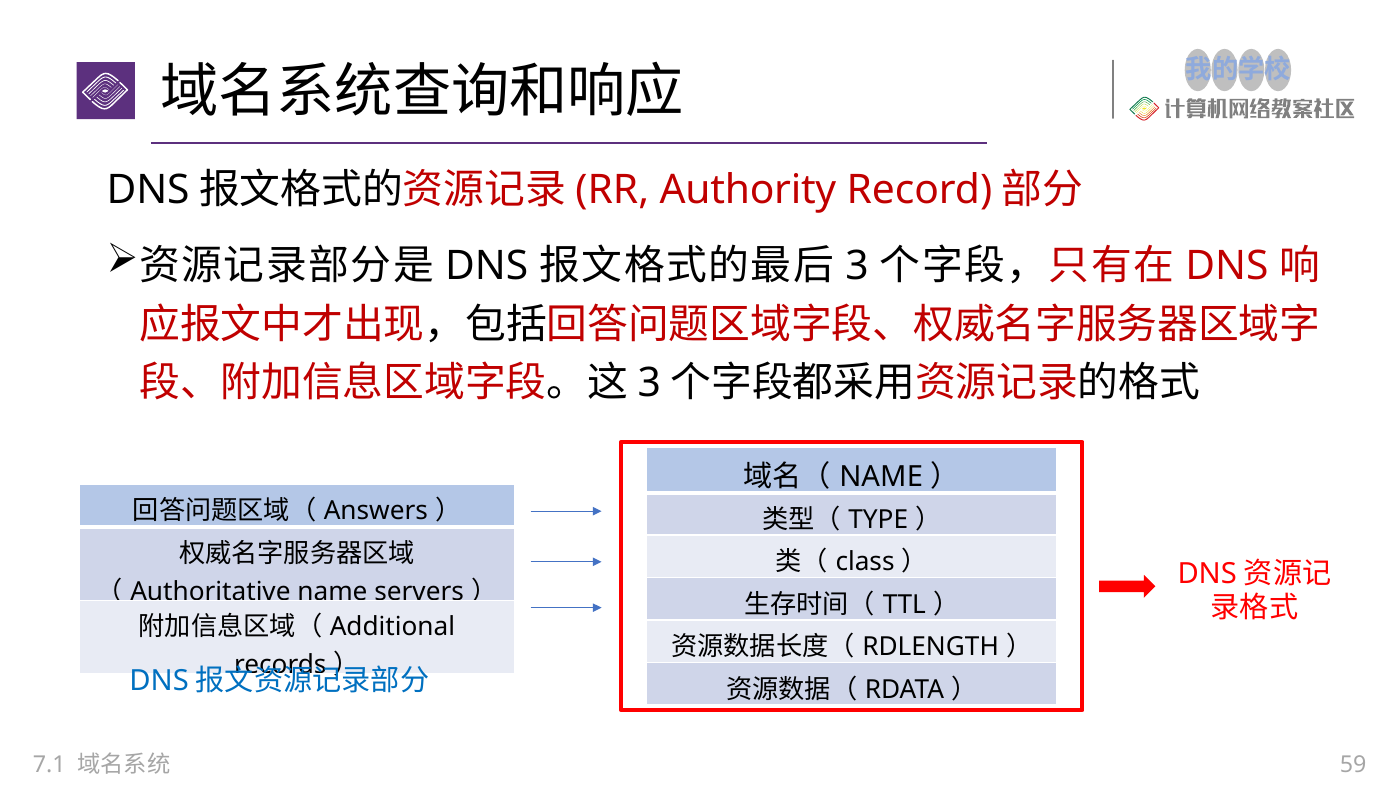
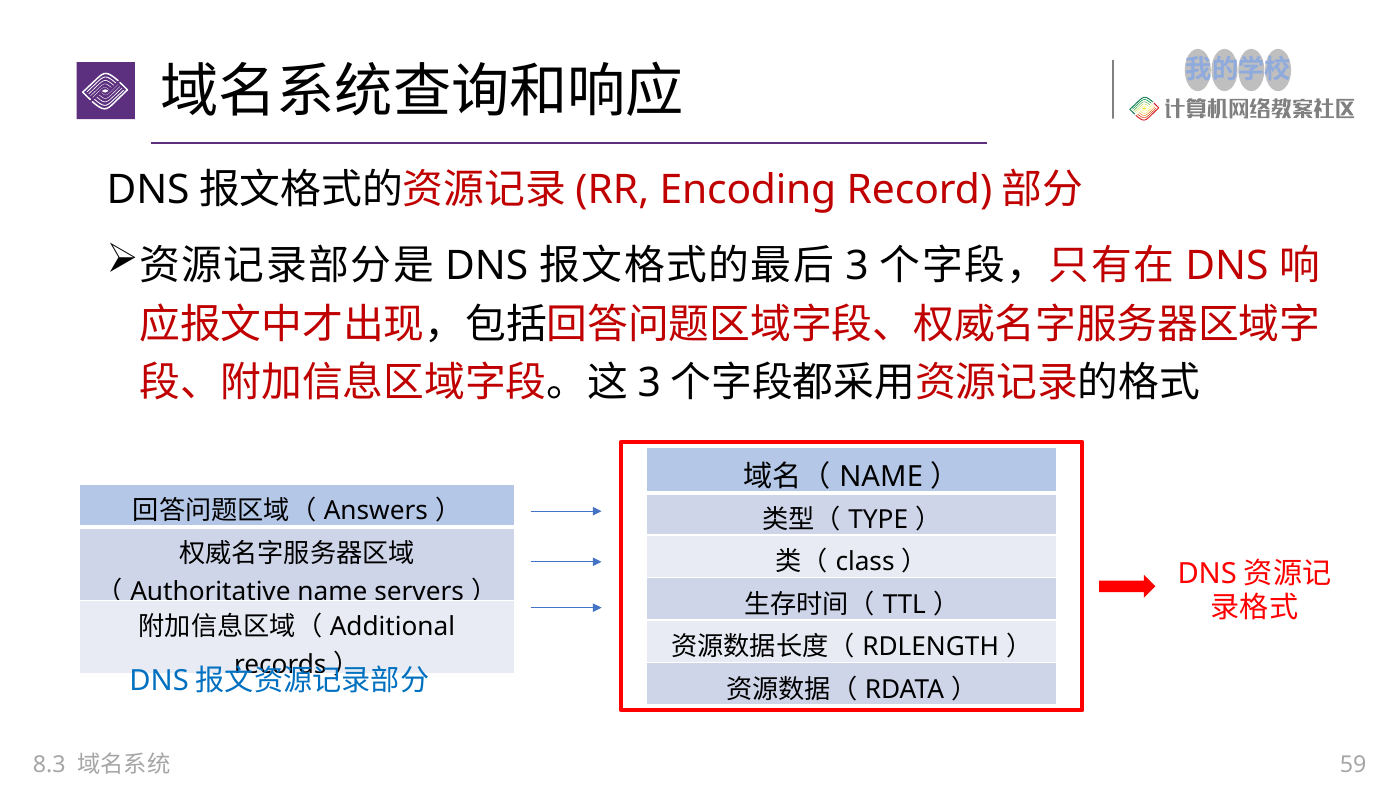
Authority: Authority -> Encoding
7.1: 7.1 -> 8.3
